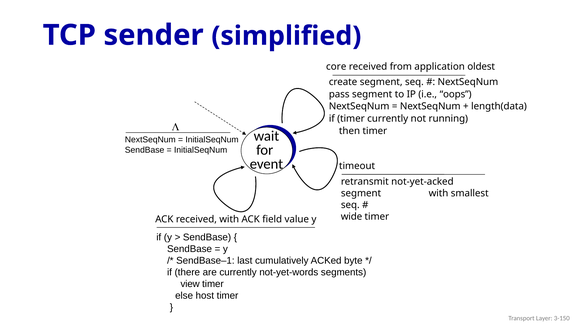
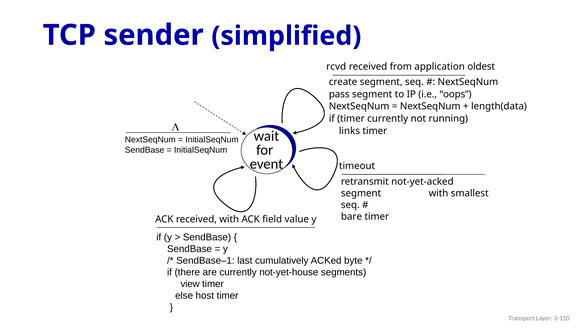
core: core -> rcvd
then: then -> links
wide: wide -> bare
not-yet-words: not-yet-words -> not-yet-house
